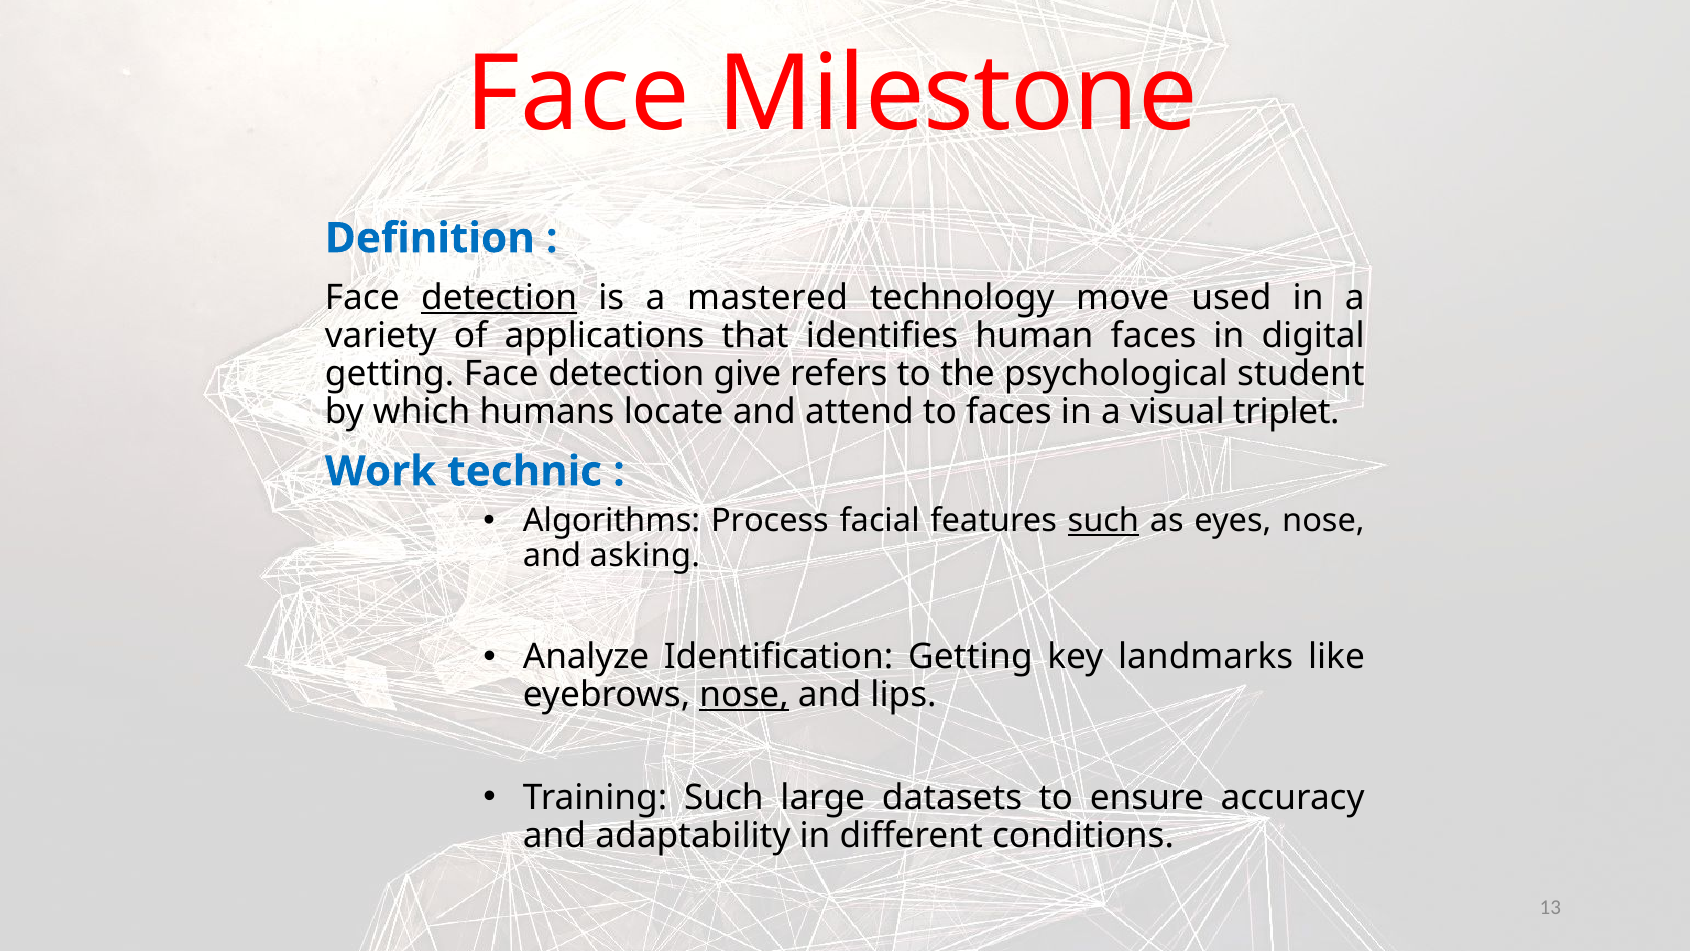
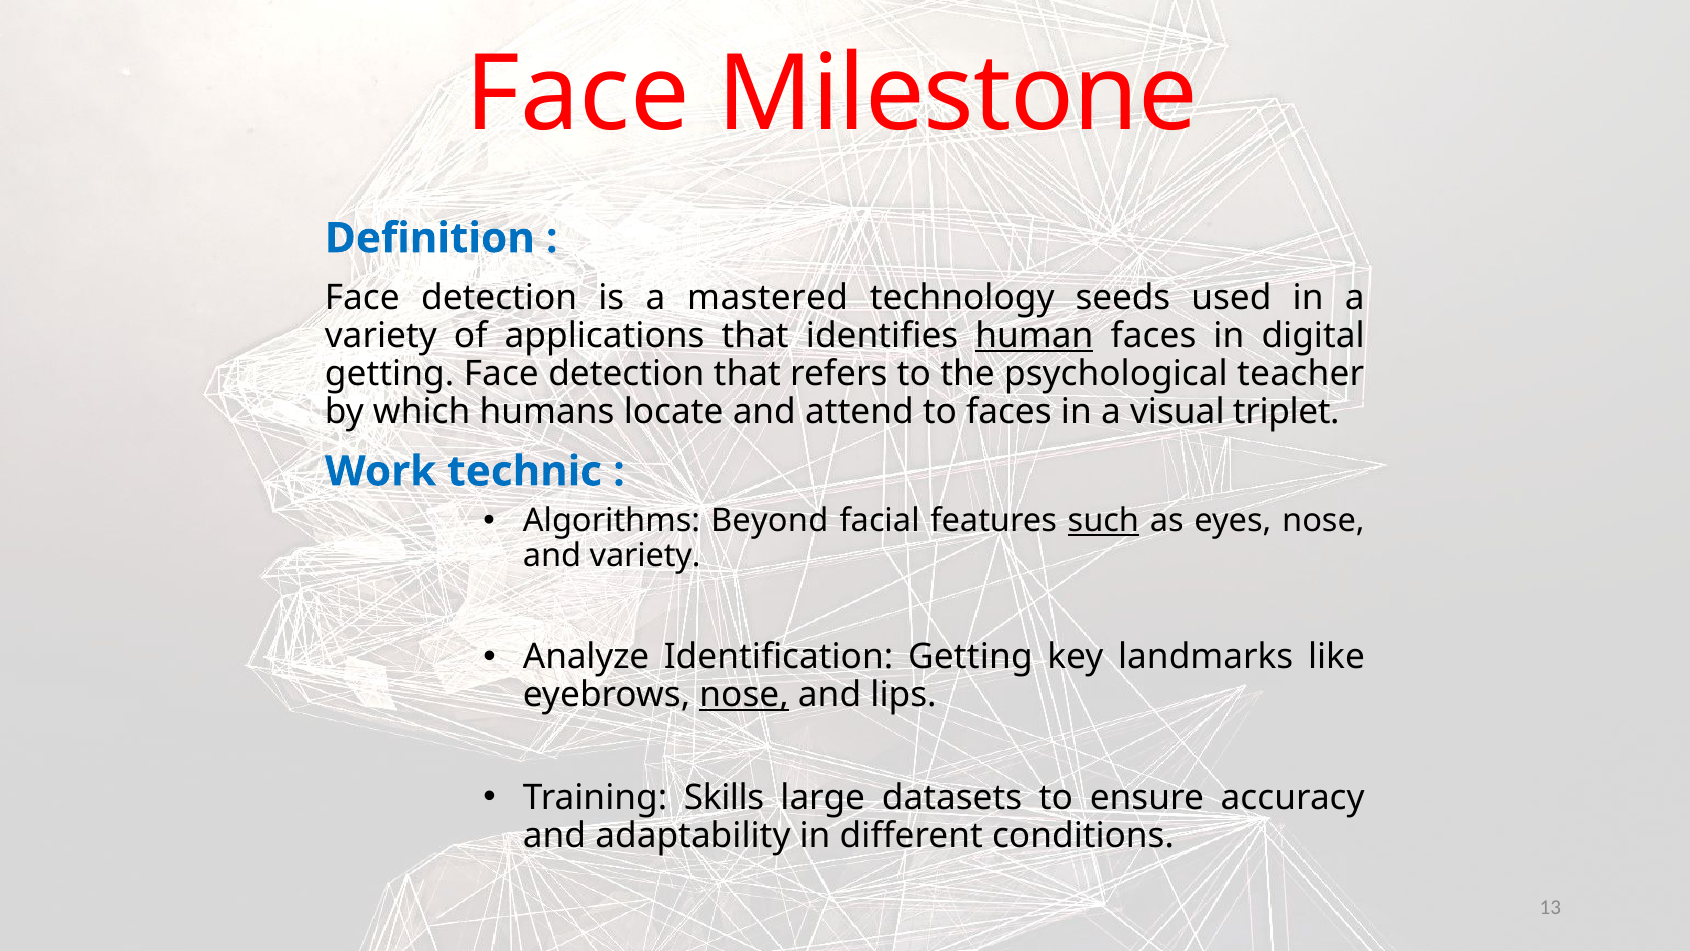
detection at (499, 298) underline: present -> none
move: move -> seeds
human underline: none -> present
detection give: give -> that
student: student -> teacher
Process: Process -> Beyond
and asking: asking -> variety
Training Such: Such -> Skills
